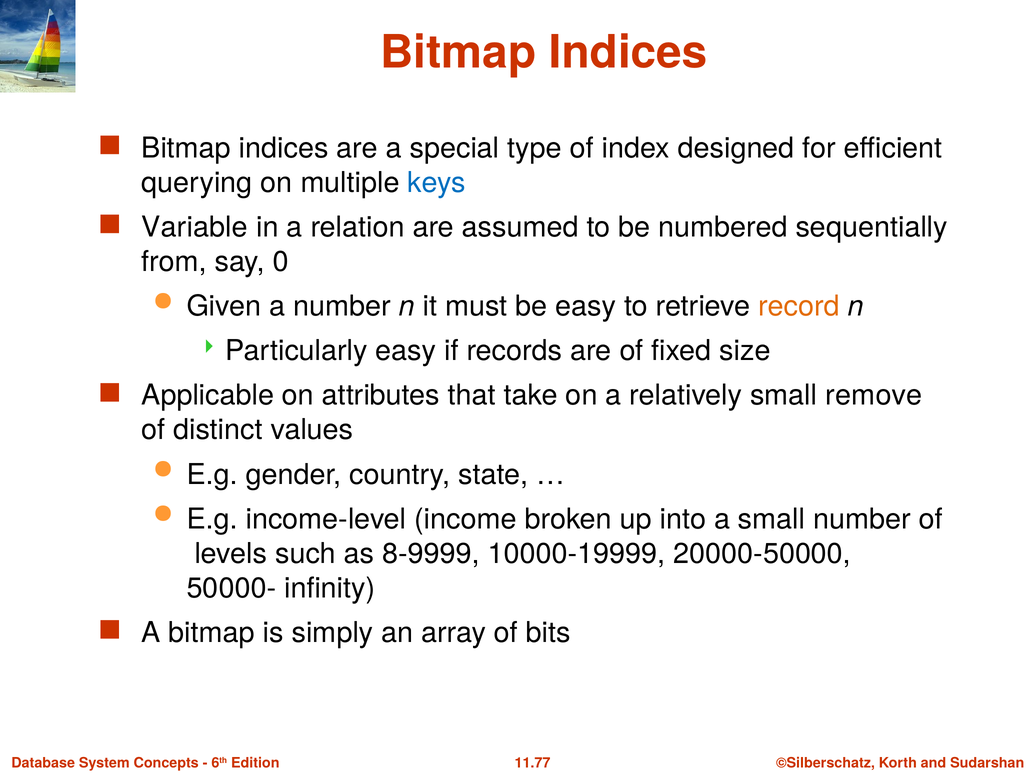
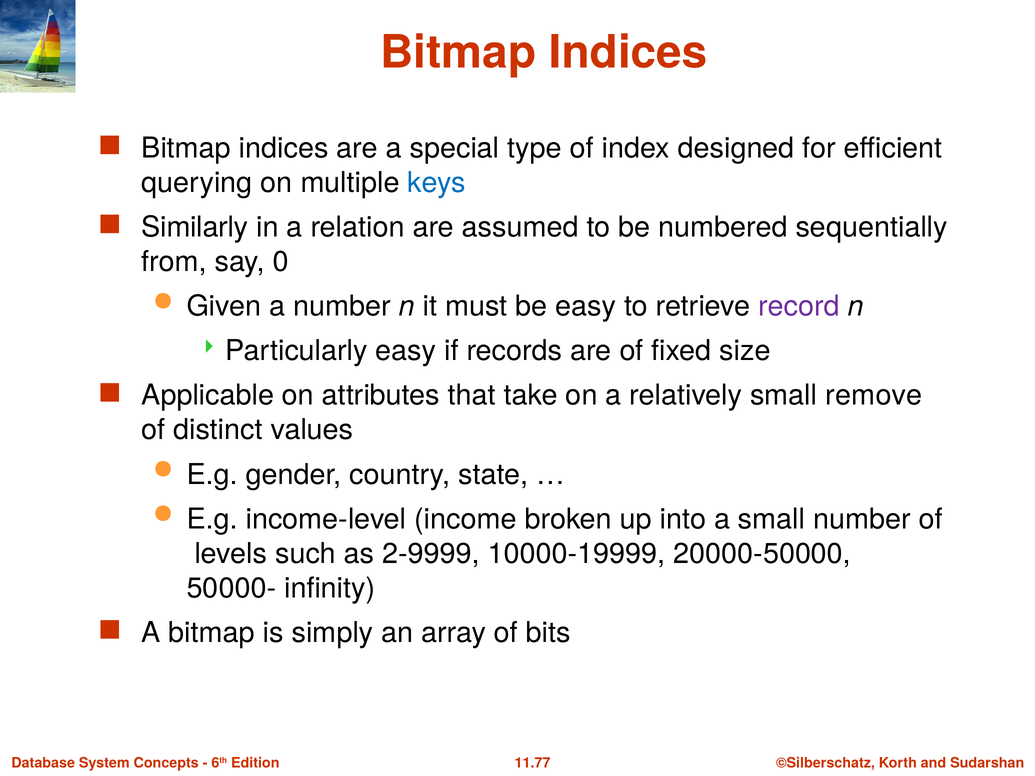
Variable: Variable -> Similarly
record colour: orange -> purple
8-9999: 8-9999 -> 2-9999
